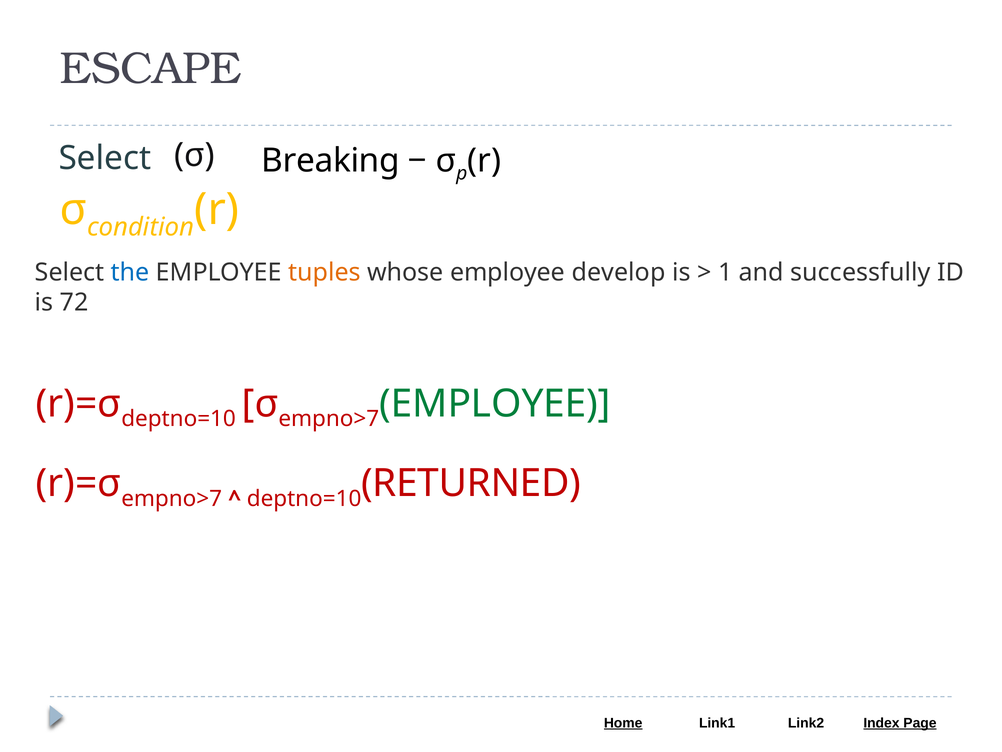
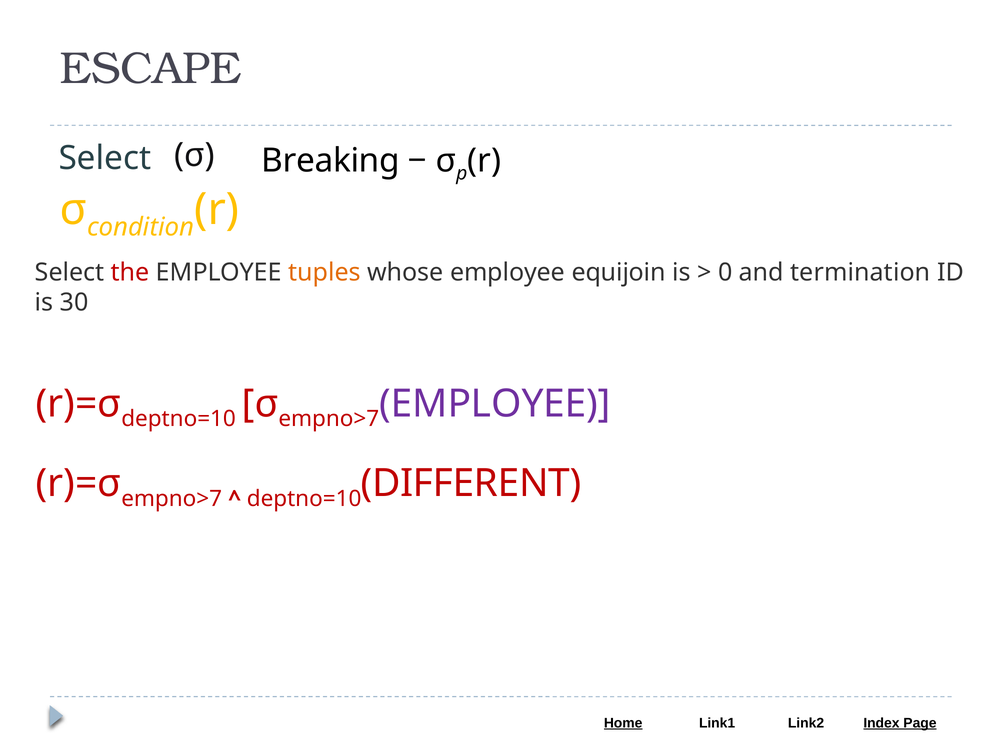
the colour: blue -> red
develop: develop -> equijoin
1: 1 -> 0
successfully: successfully -> termination
72: 72 -> 30
EMPLOYEE at (495, 403) colour: green -> purple
RETURNED: RETURNED -> DIFFERENT
